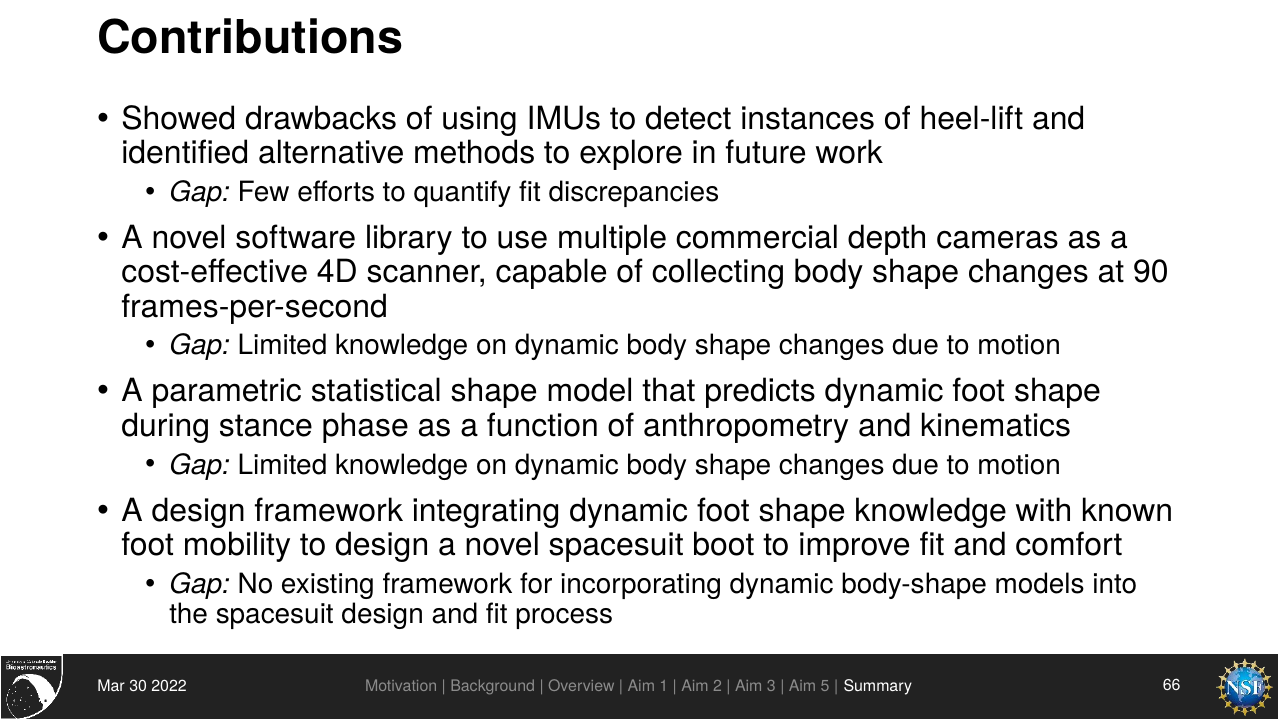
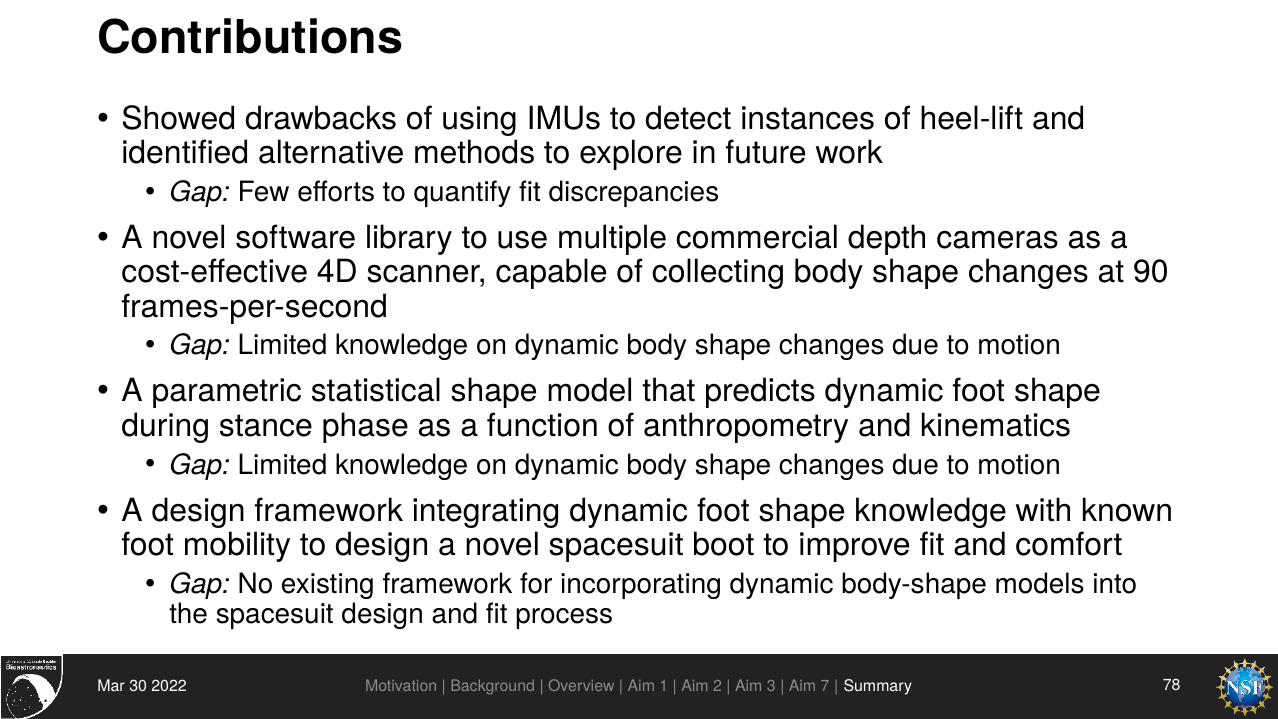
5: 5 -> 7
66: 66 -> 78
